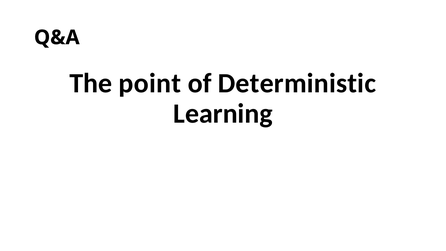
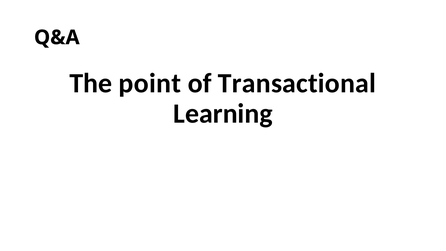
Deterministic: Deterministic -> Transactional
